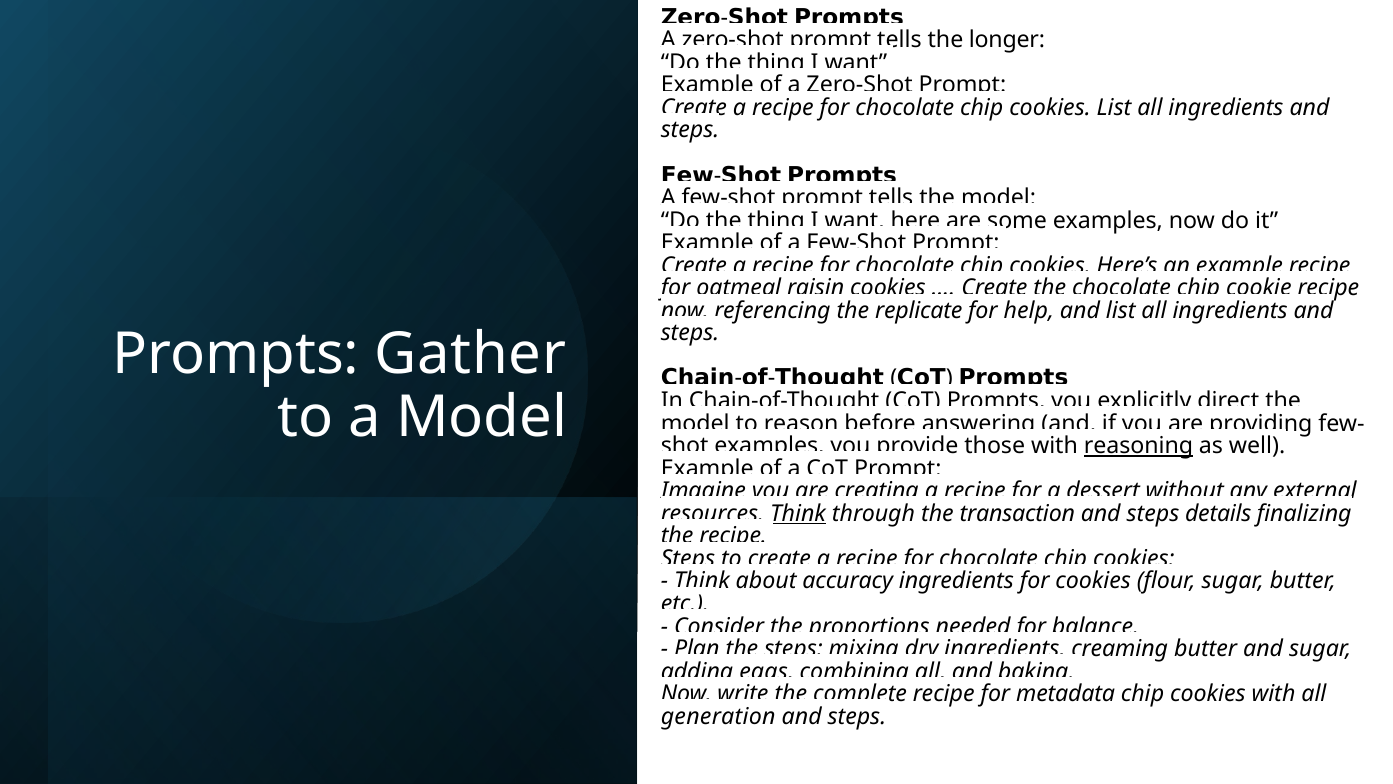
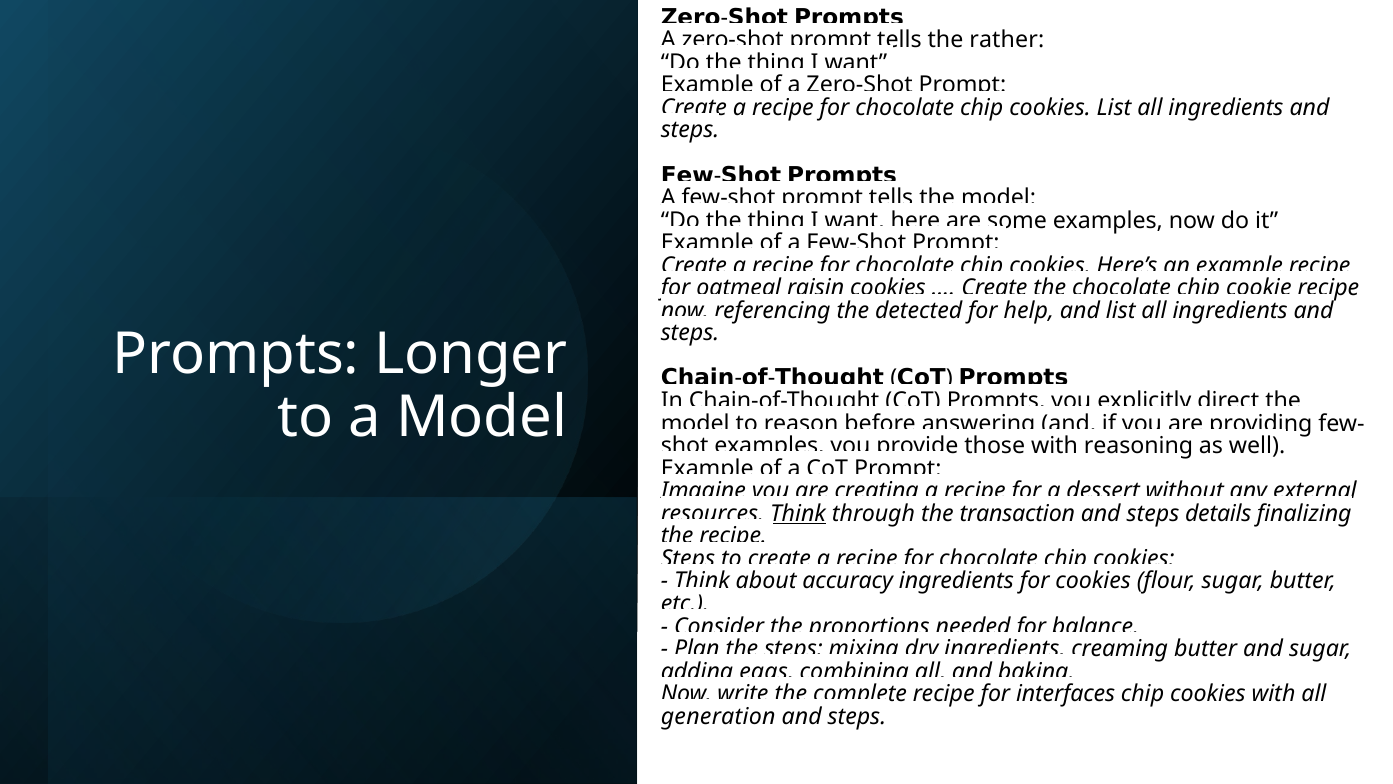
longer: longer -> rather
replicate: replicate -> detected
Gather: Gather -> Longer
reasoning underline: present -> none
metadata: metadata -> interfaces
